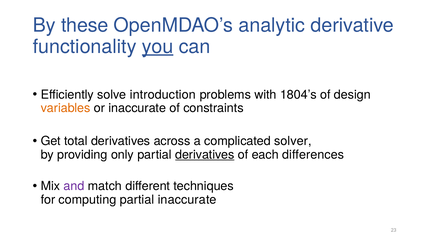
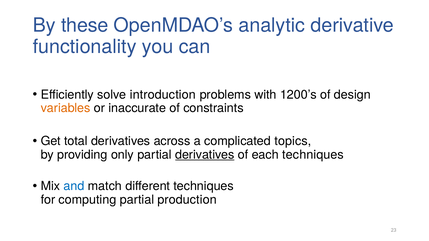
you underline: present -> none
1804’s: 1804’s -> 1200’s
solver: solver -> topics
each differences: differences -> techniques
and colour: purple -> blue
partial inaccurate: inaccurate -> production
